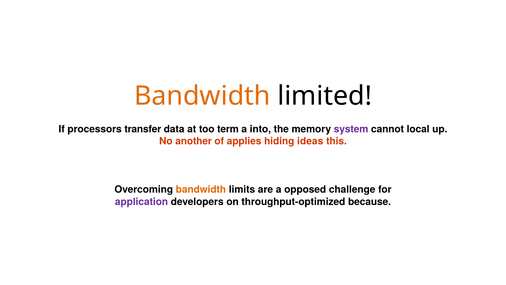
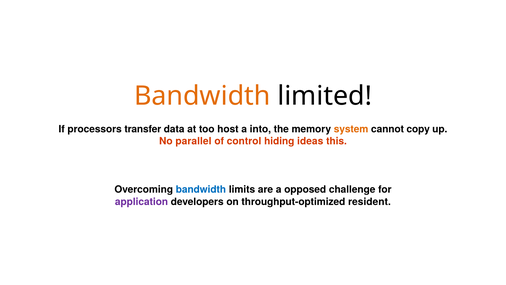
term: term -> host
system colour: purple -> orange
local: local -> copy
another: another -> parallel
applies: applies -> control
bandwidth at (201, 189) colour: orange -> blue
because: because -> resident
